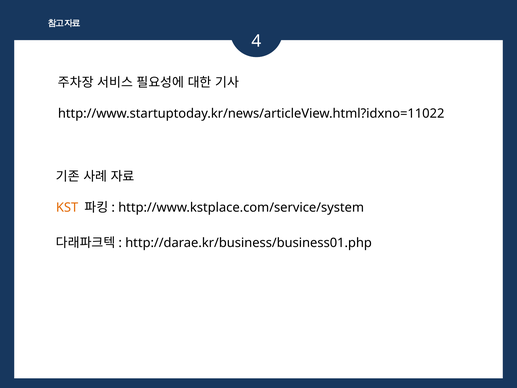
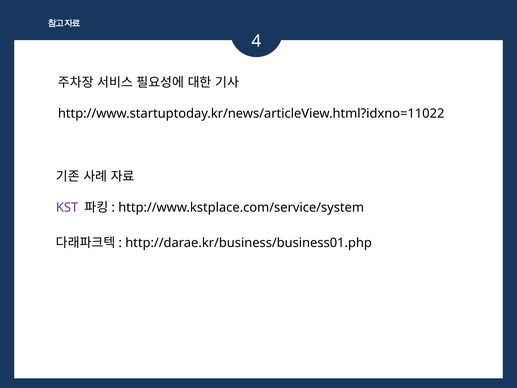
KST colour: orange -> purple
